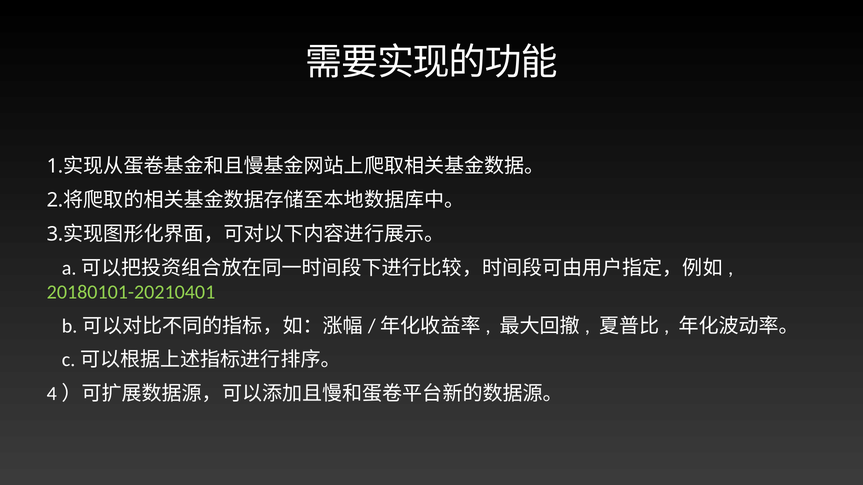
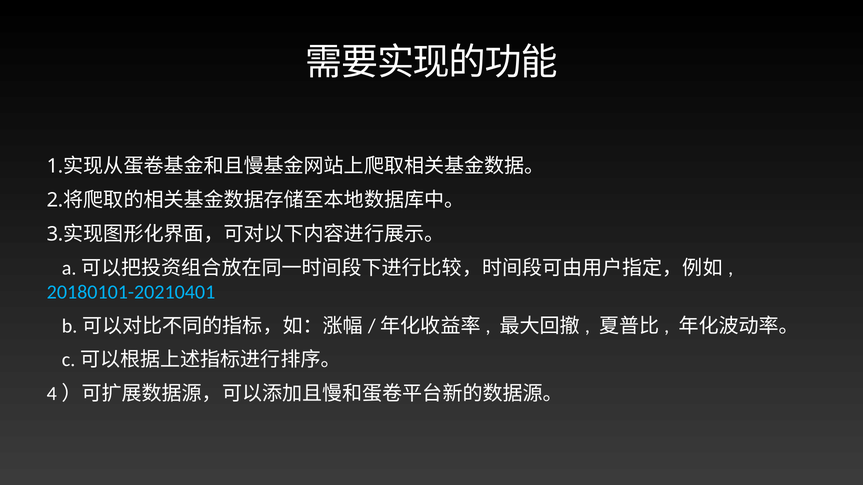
20180101-20210401 colour: light green -> light blue
